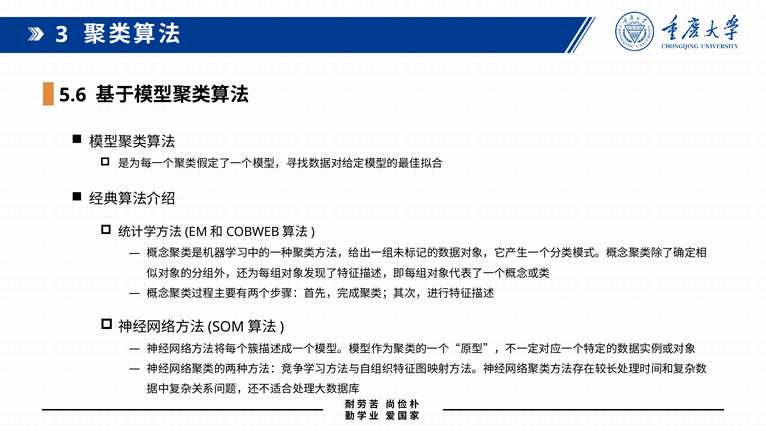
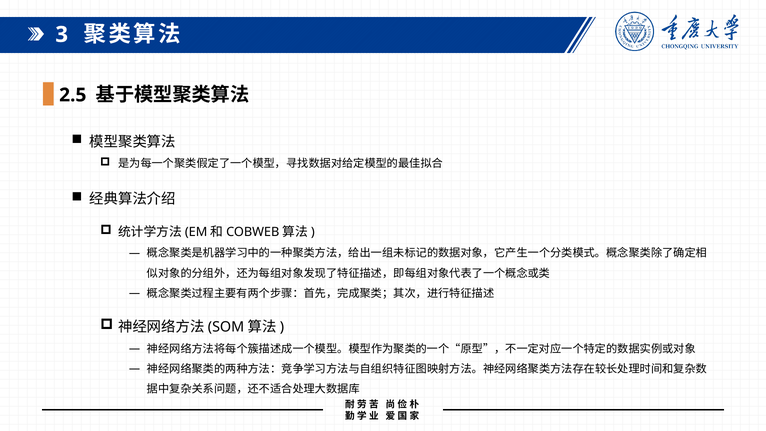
5.6: 5.6 -> 2.5
